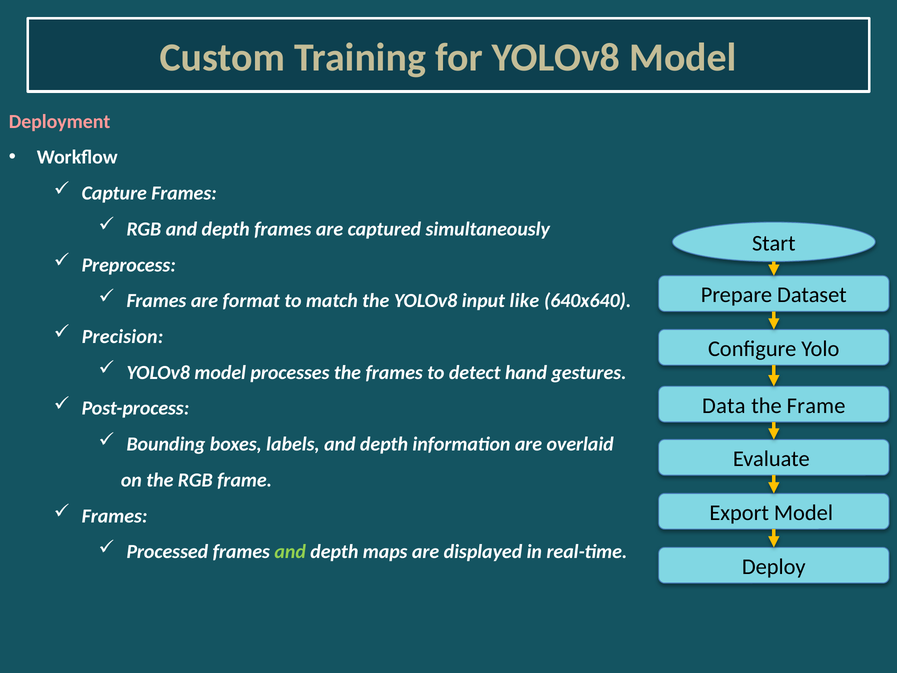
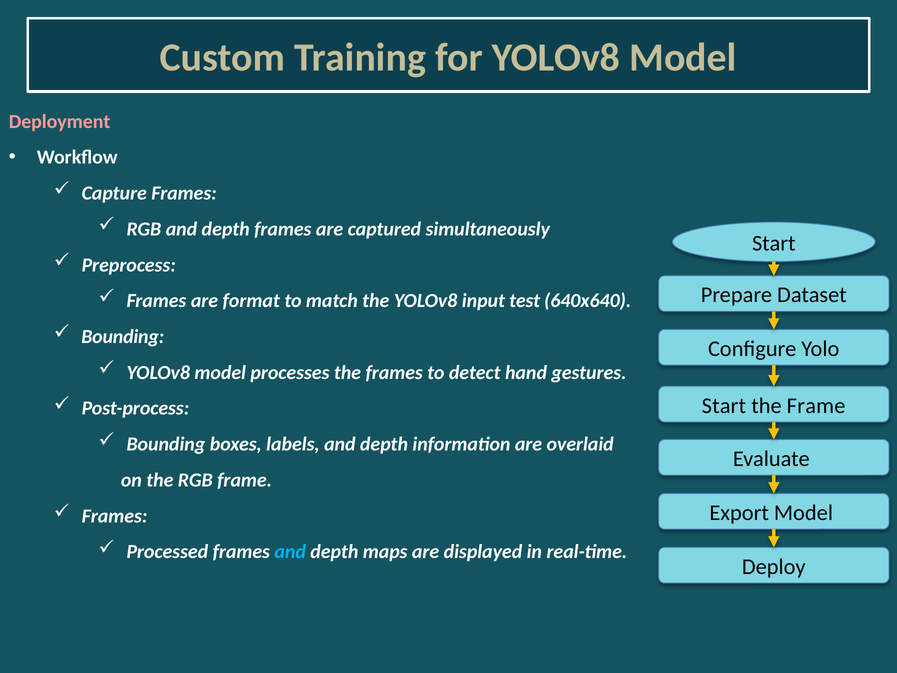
like: like -> test
Precision at (123, 337): Precision -> Bounding
Data at (724, 406): Data -> Start
and at (290, 552) colour: light green -> light blue
